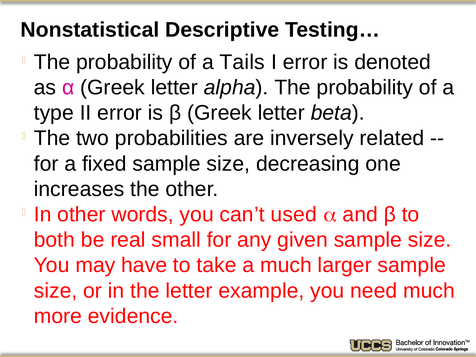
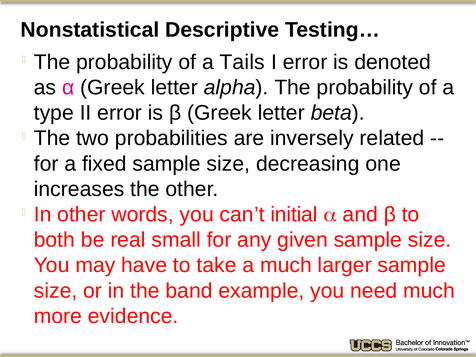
used: used -> initial
the letter: letter -> band
